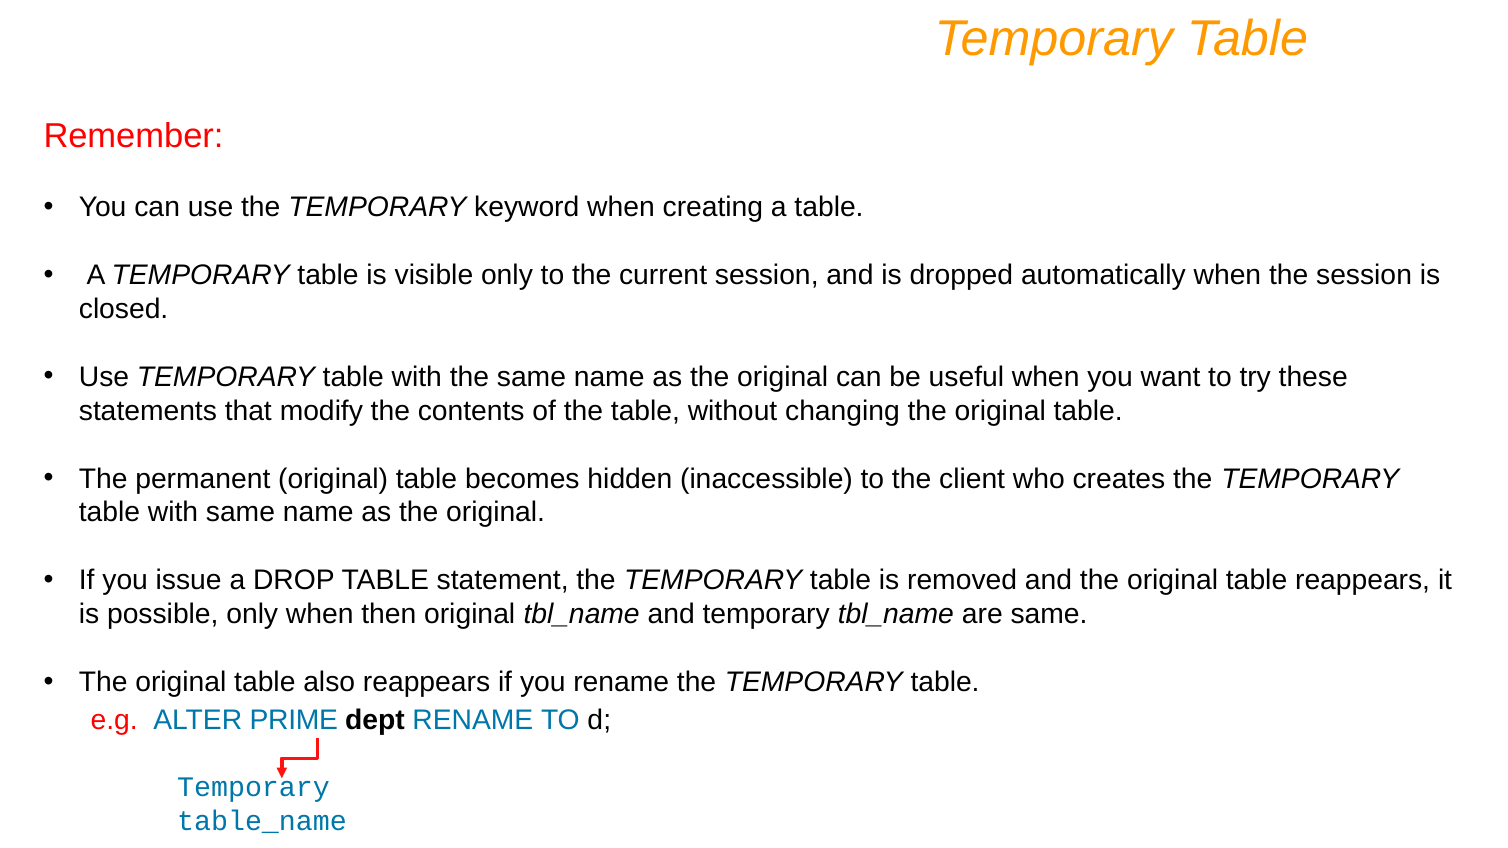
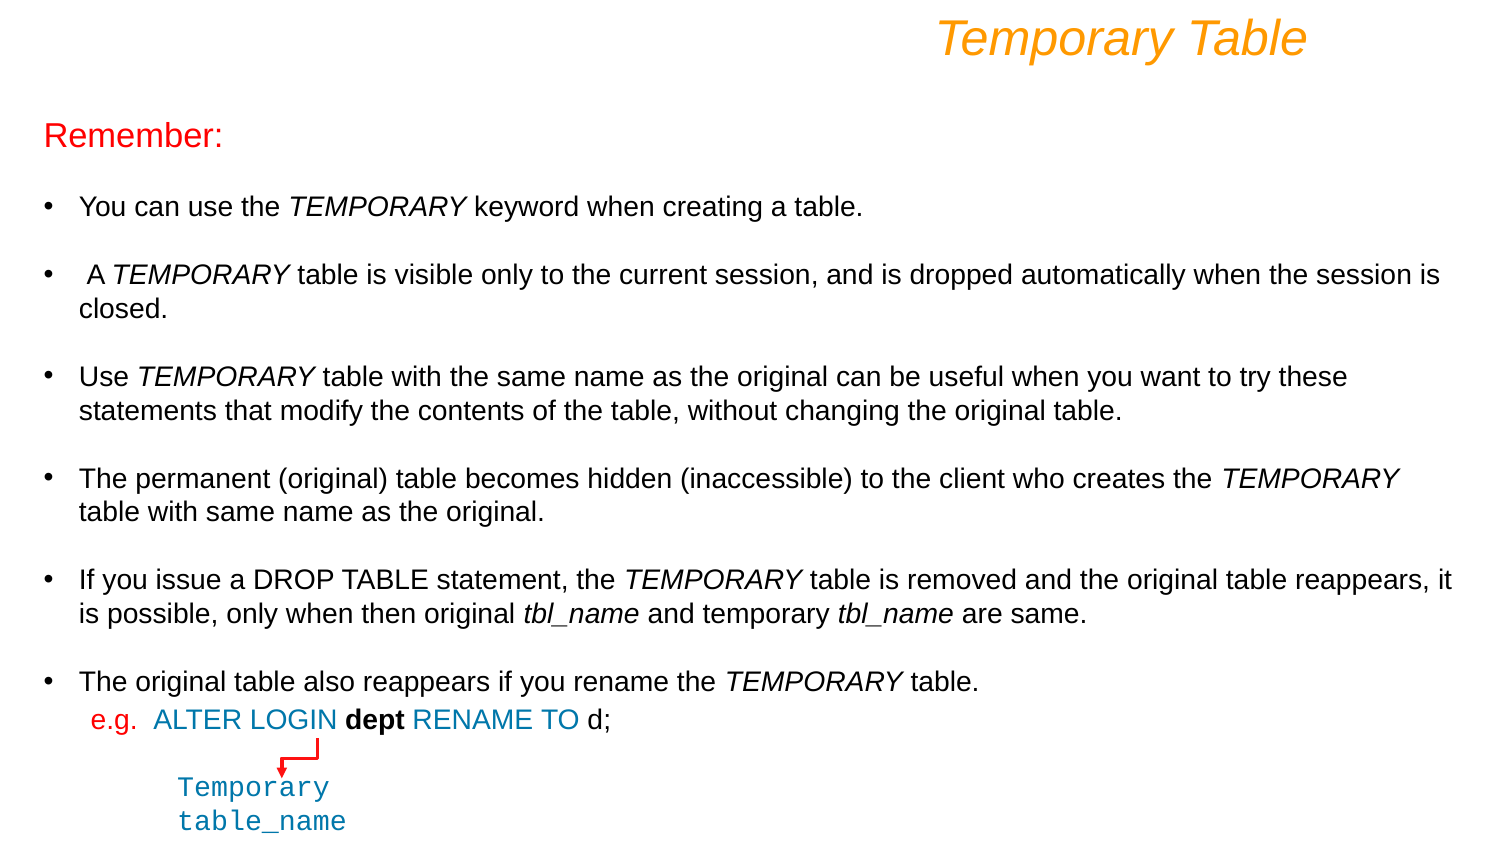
PRIME: PRIME -> LOGIN
